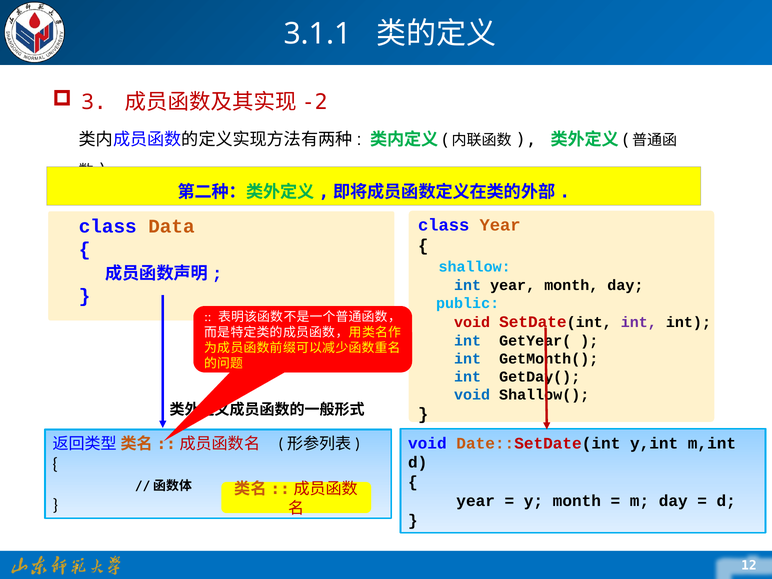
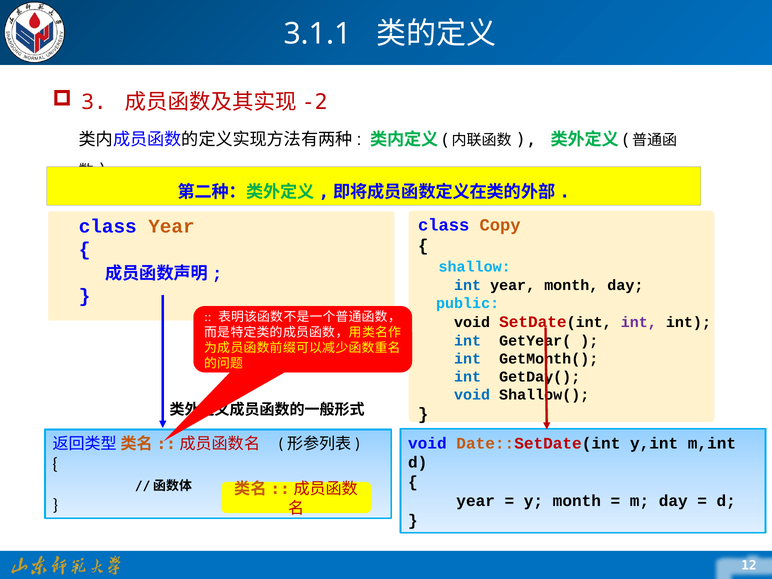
class Year: Year -> Copy
class Data: Data -> Year
void at (472, 322) colour: red -> black
